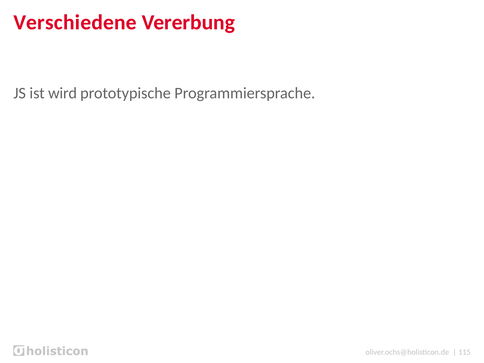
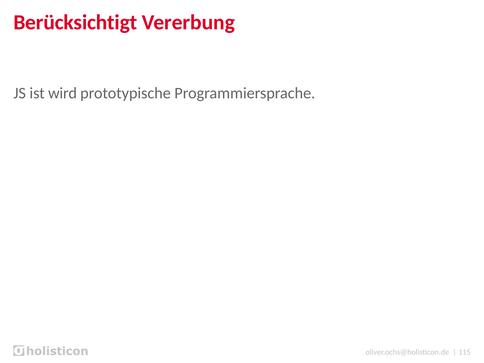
Verschiedene: Verschiedene -> Berücksichtigt
